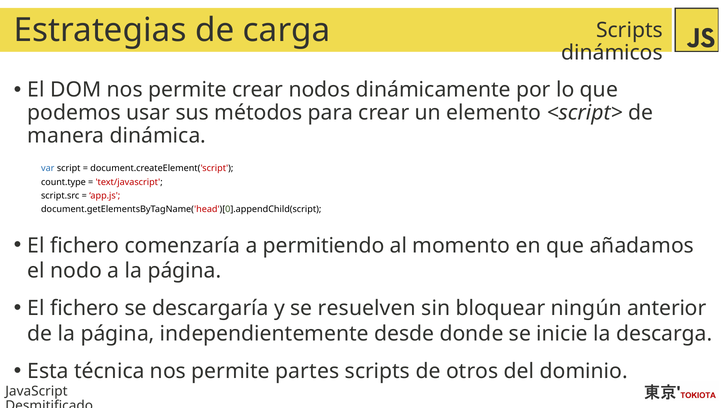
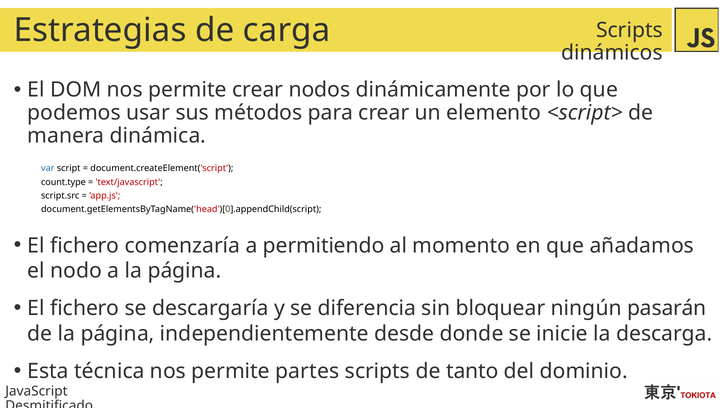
resuelven: resuelven -> diferencia
anterior: anterior -> pasarán
otros: otros -> tanto
